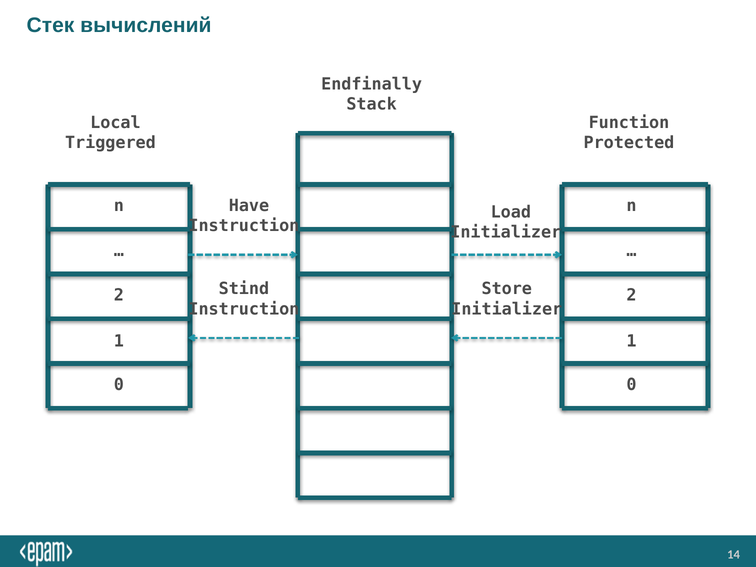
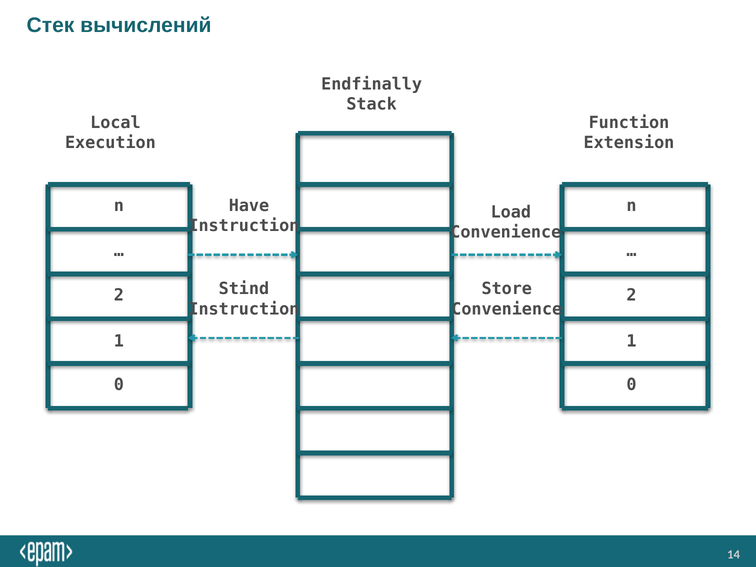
Triggered: Triggered -> Execution
Protected: Protected -> Extension
Initializer at (506, 232): Initializer -> Convenience
Initializer at (507, 309): Initializer -> Convenience
